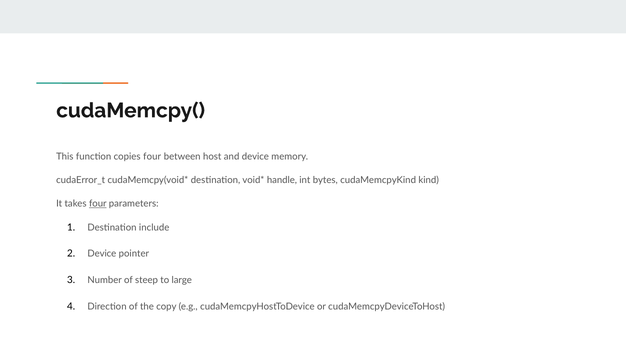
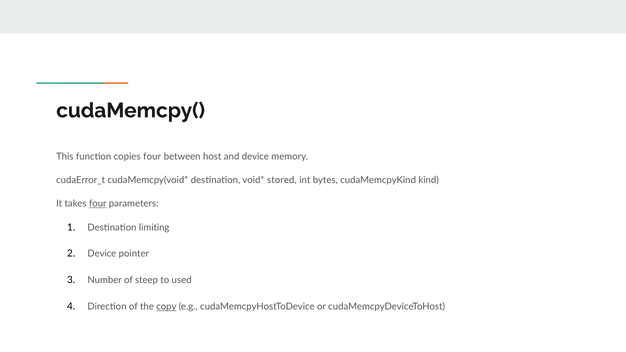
handle: handle -> stored
include: include -> limiting
large: large -> used
copy underline: none -> present
